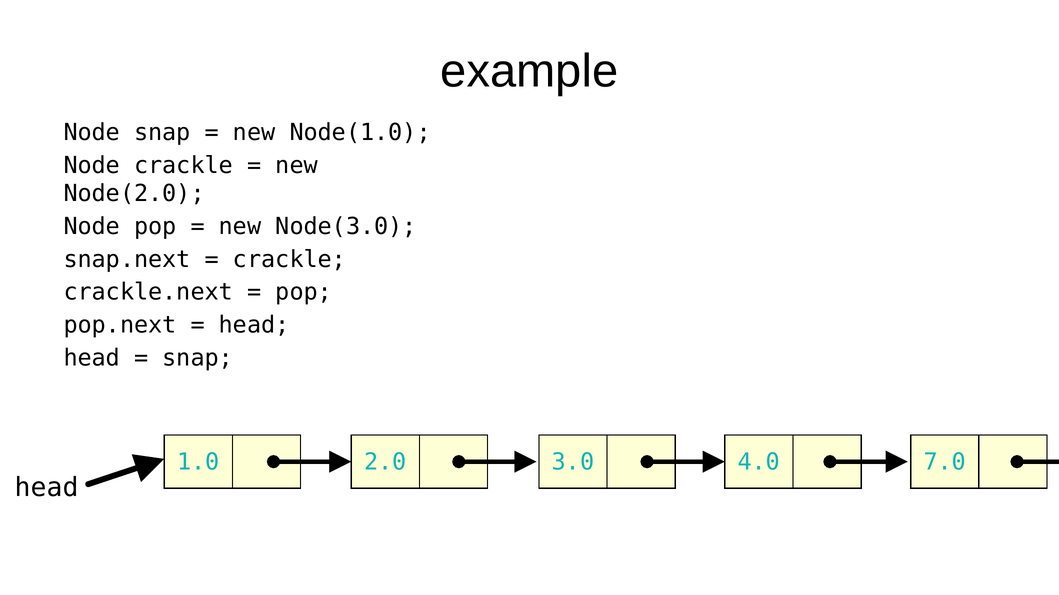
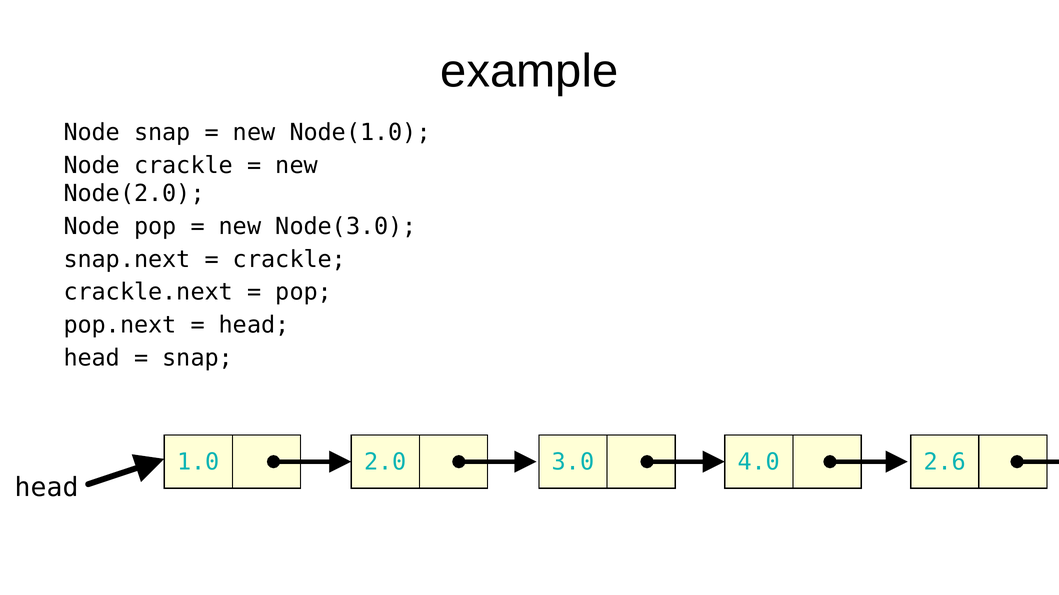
7.0: 7.0 -> 2.6
